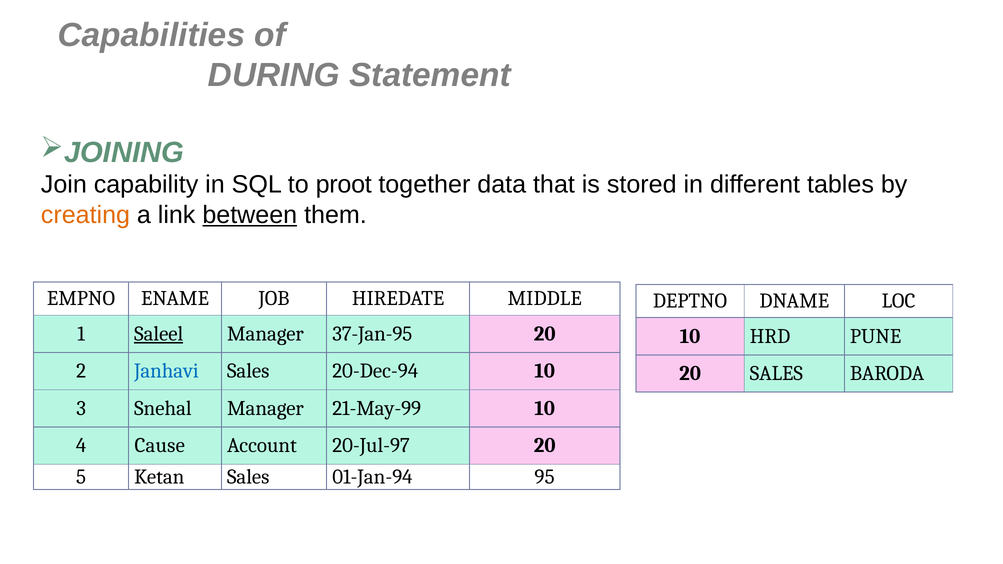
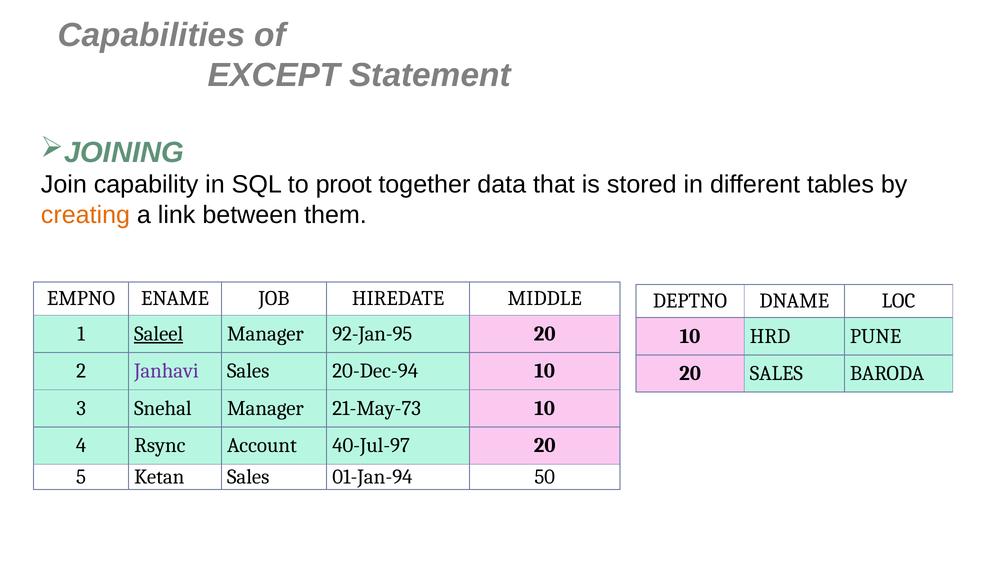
DURING: DURING -> EXCEPT
between underline: present -> none
37-Jan-95: 37-Jan-95 -> 92-Jan-95
Janhavi colour: blue -> purple
21-May-99: 21-May-99 -> 21-May-73
Cause: Cause -> Rsync
20-Jul-97: 20-Jul-97 -> 40-Jul-97
95: 95 -> 50
